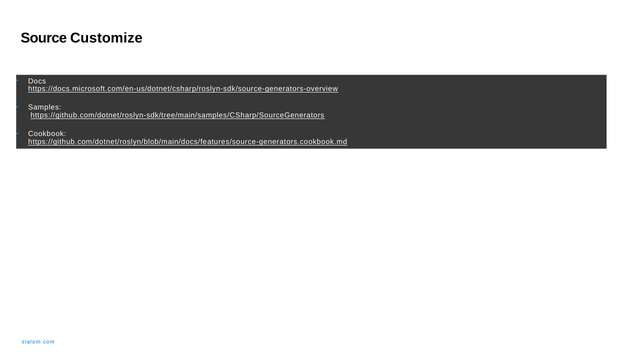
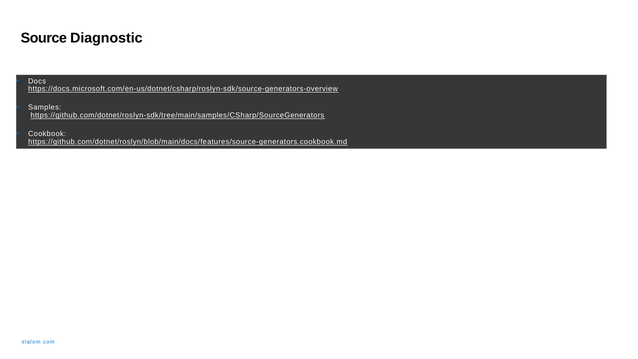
Customize: Customize -> Diagnostic
